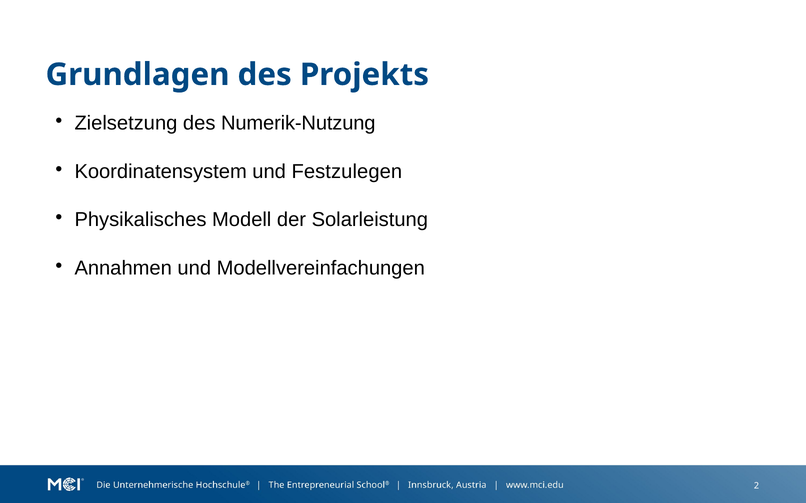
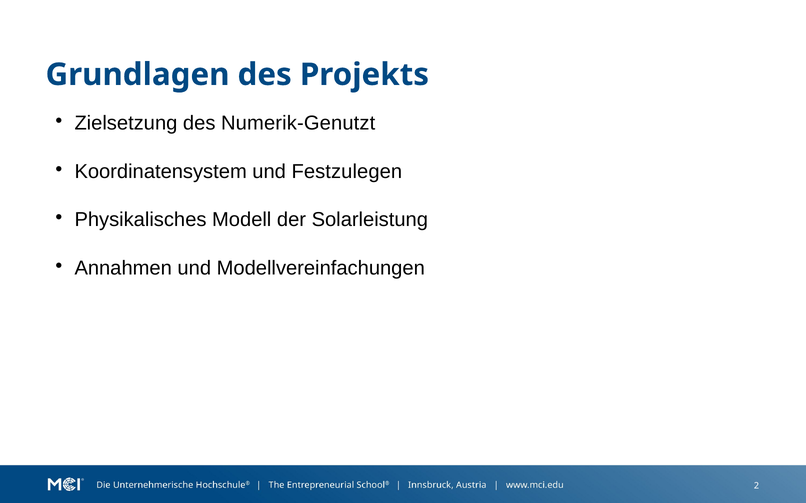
Numerik-Nutzung: Numerik-Nutzung -> Numerik-Genutzt
